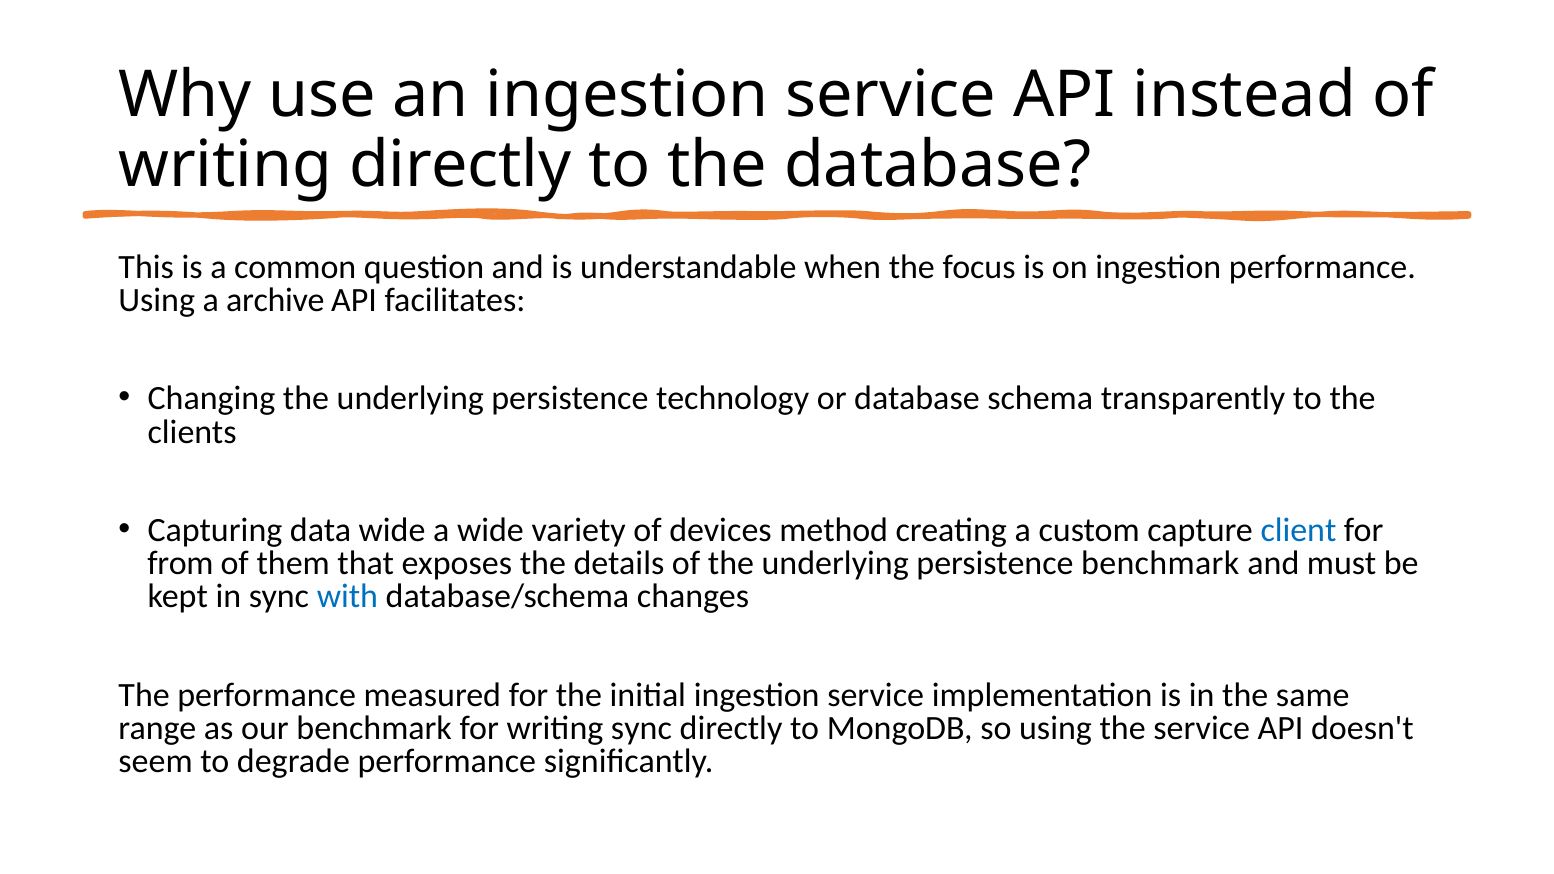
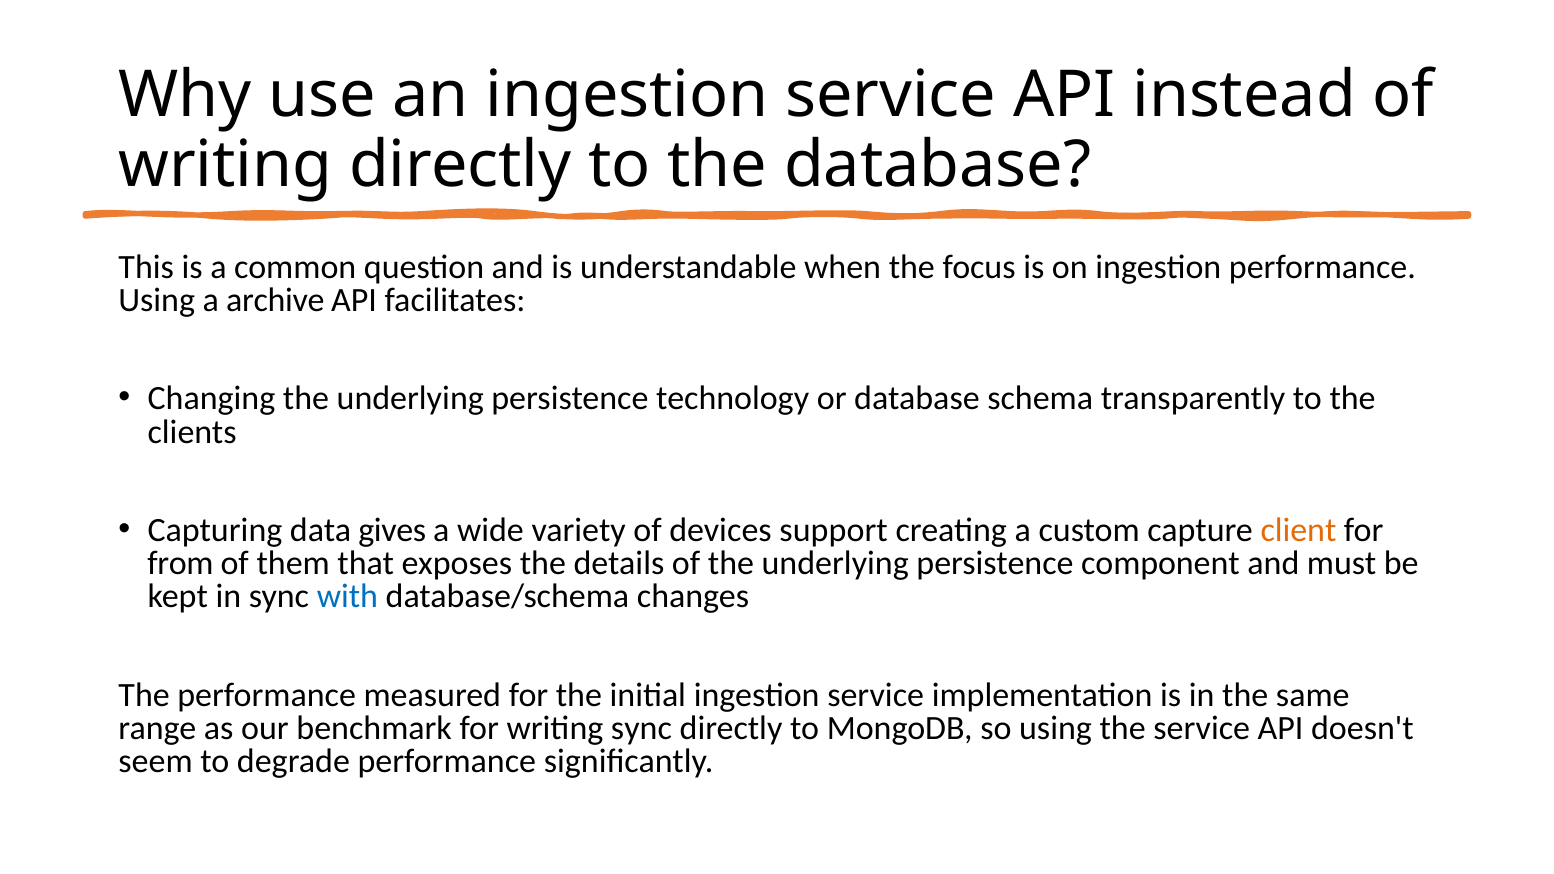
data wide: wide -> gives
method: method -> support
client colour: blue -> orange
persistence benchmark: benchmark -> component
